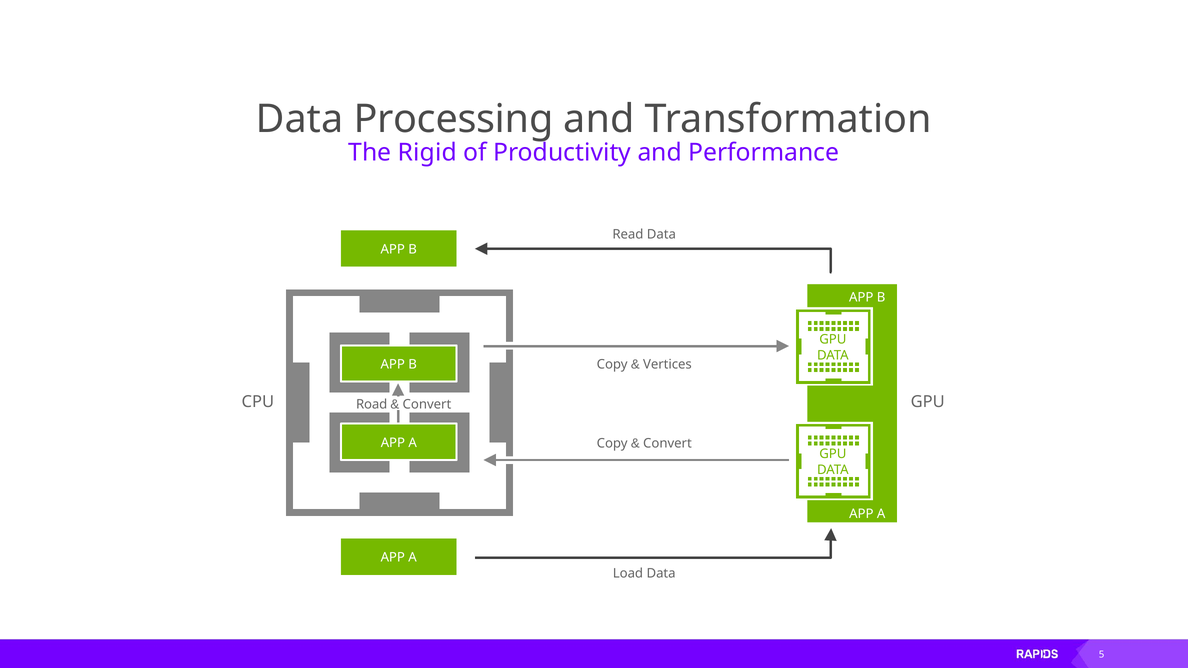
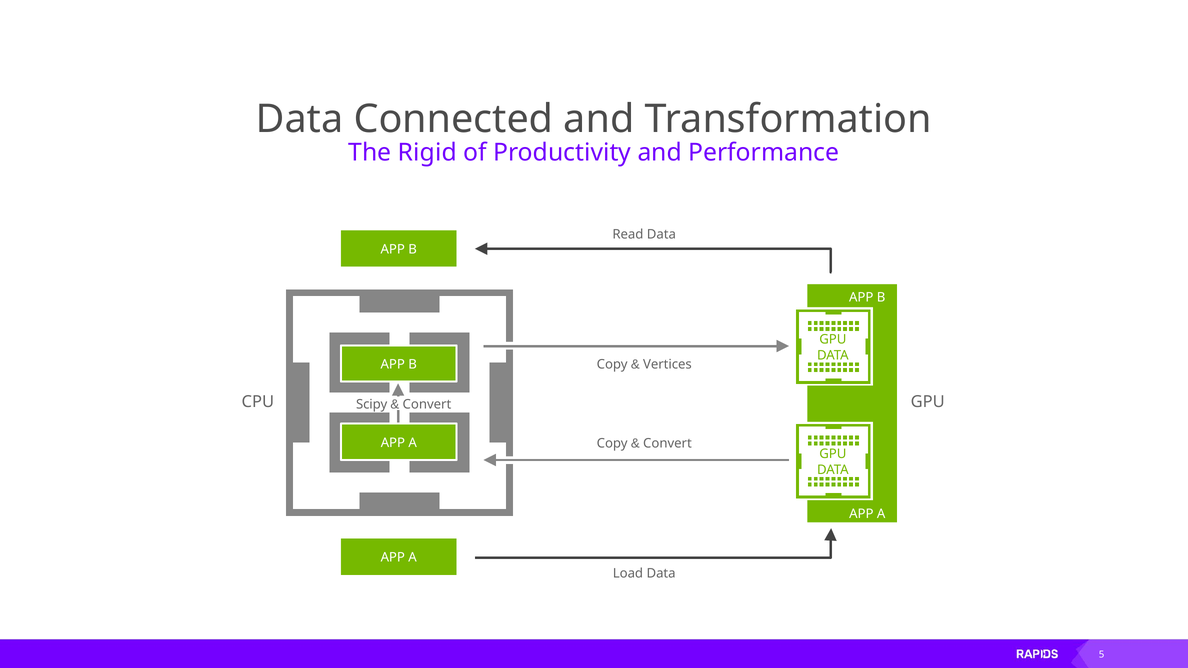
Processing: Processing -> Connected
Road: Road -> Scipy
